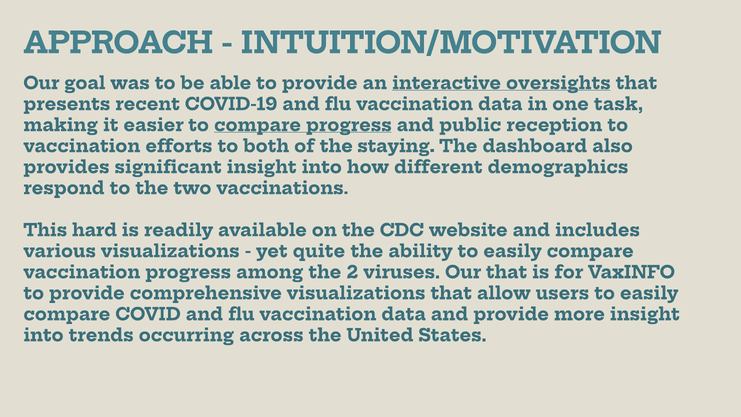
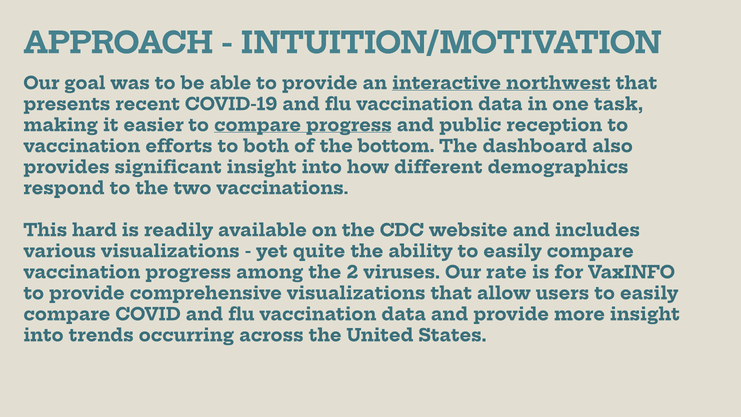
oversights: oversights -> northwest
staying: staying -> bottom
Our that: that -> rate
